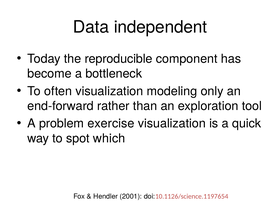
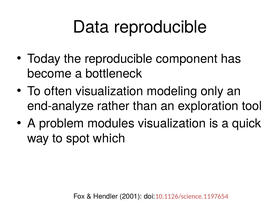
Data independent: independent -> reproducible
end-forward: end-forward -> end-analyze
exercise: exercise -> modules
